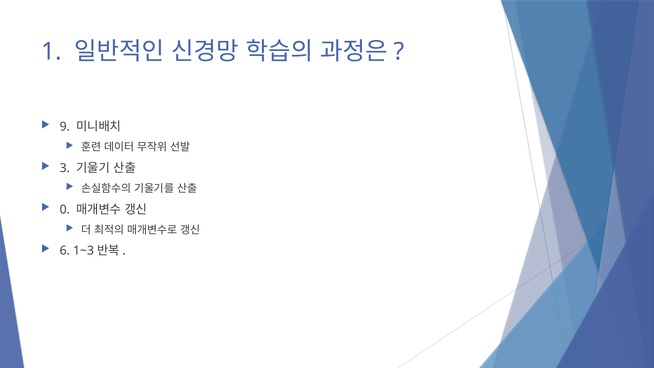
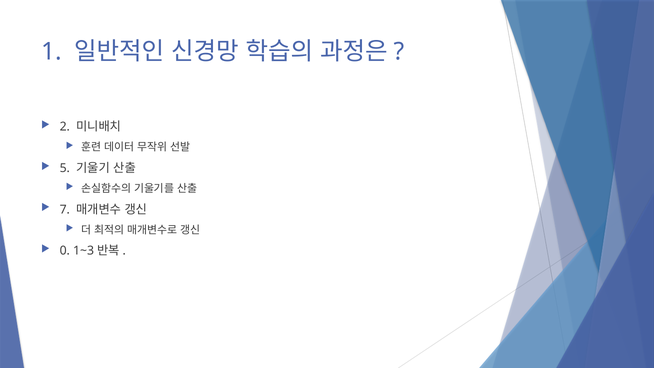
9: 9 -> 2
3: 3 -> 5
0: 0 -> 7
6: 6 -> 0
